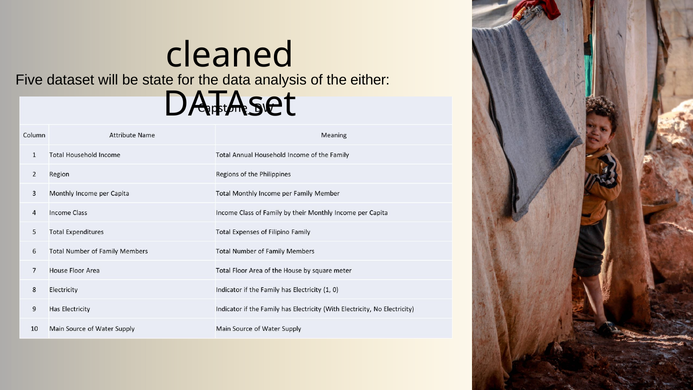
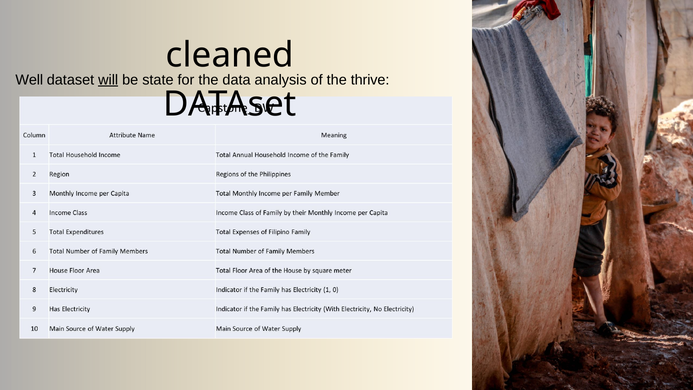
Five: Five -> Well
will underline: none -> present
either: either -> thrive
